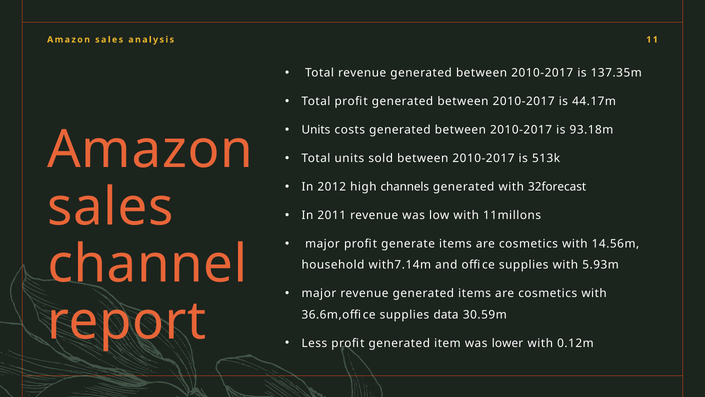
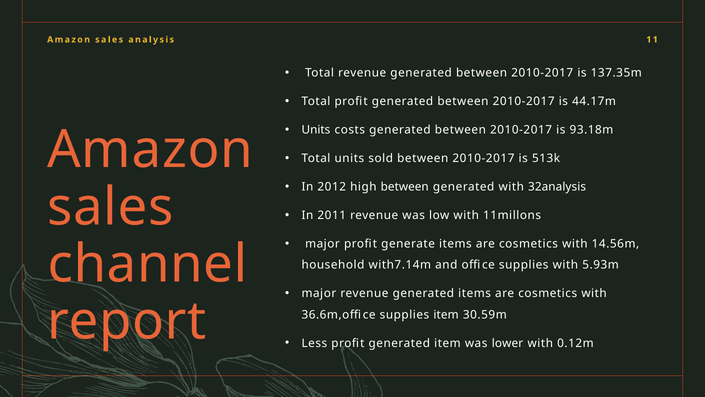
high channels: channels -> between
32forecast: 32forecast -> 32analysis
supplies data: data -> item
